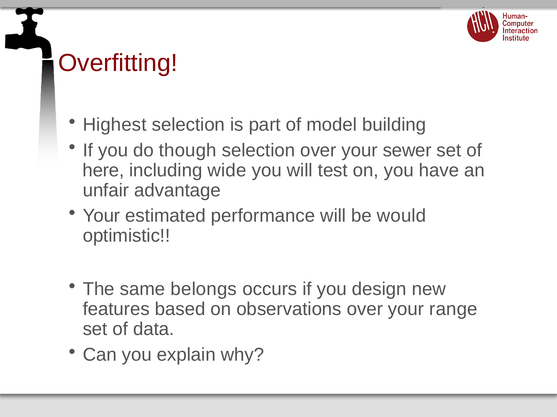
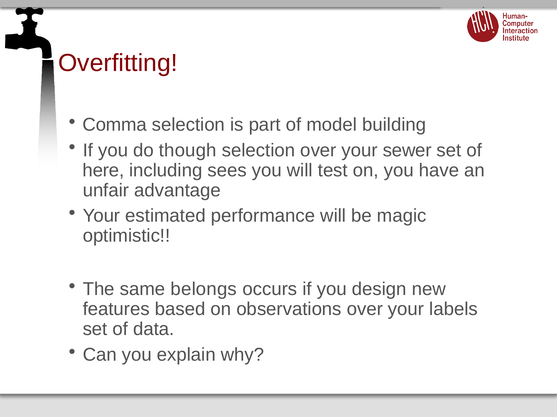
Highest: Highest -> Comma
wide: wide -> sees
would: would -> magic
range: range -> labels
